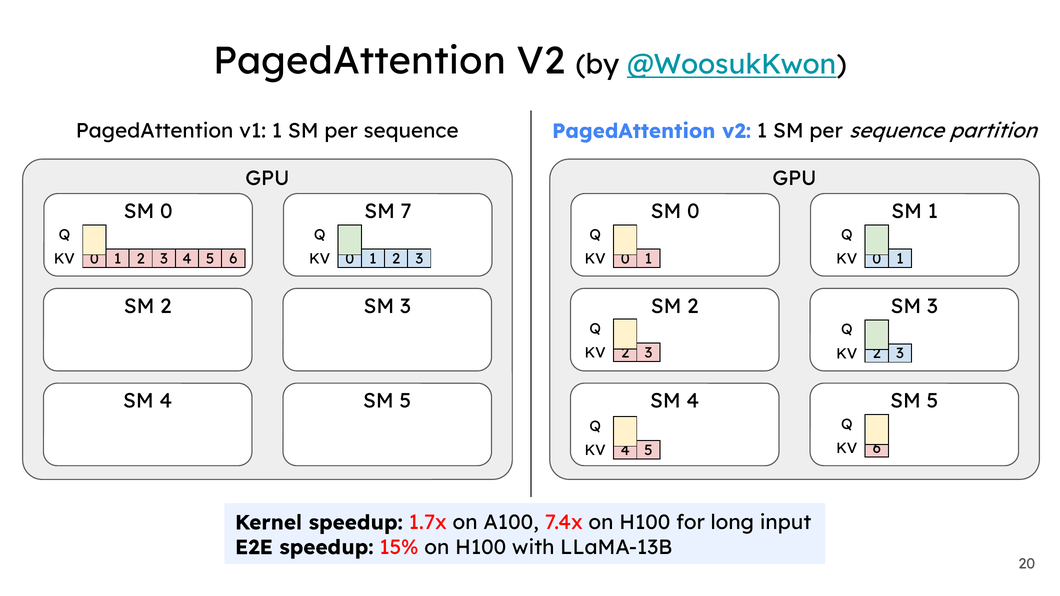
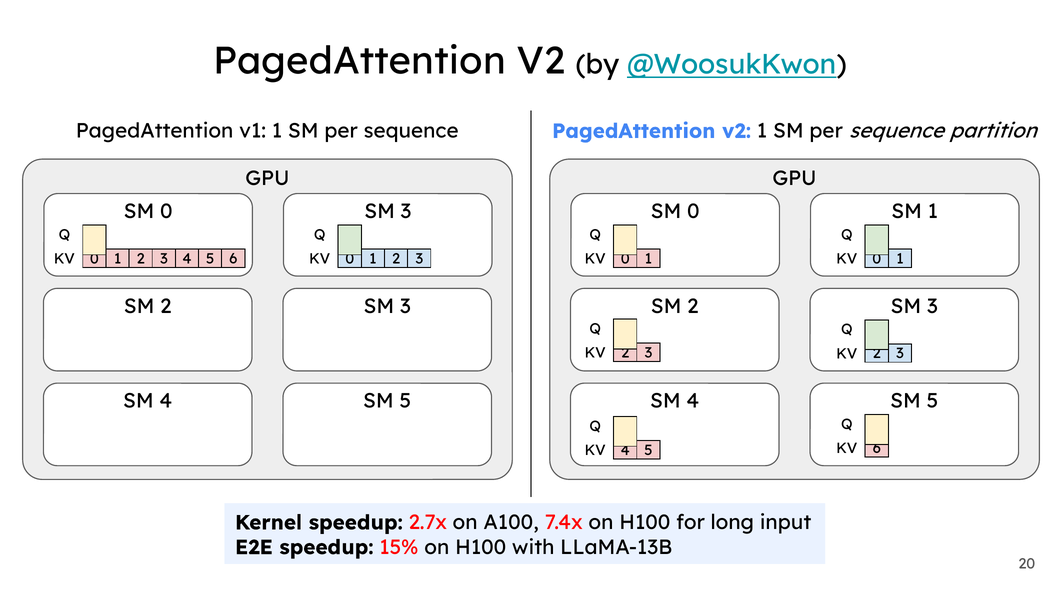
0 SM 7: 7 -> 3
1.7x: 1.7x -> 2.7x
